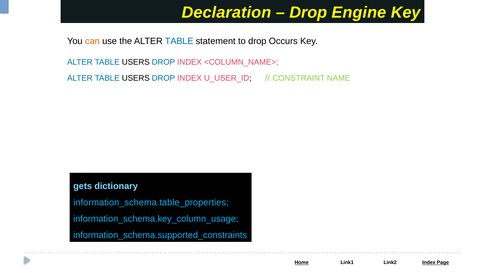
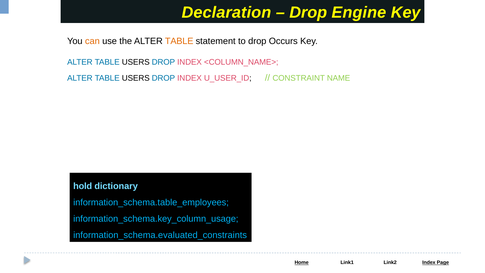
TABLE at (179, 41) colour: blue -> orange
gets: gets -> hold
information_schema.table_properties: information_schema.table_properties -> information_schema.table_employees
information_schema.supported_constraints: information_schema.supported_constraints -> information_schema.evaluated_constraints
